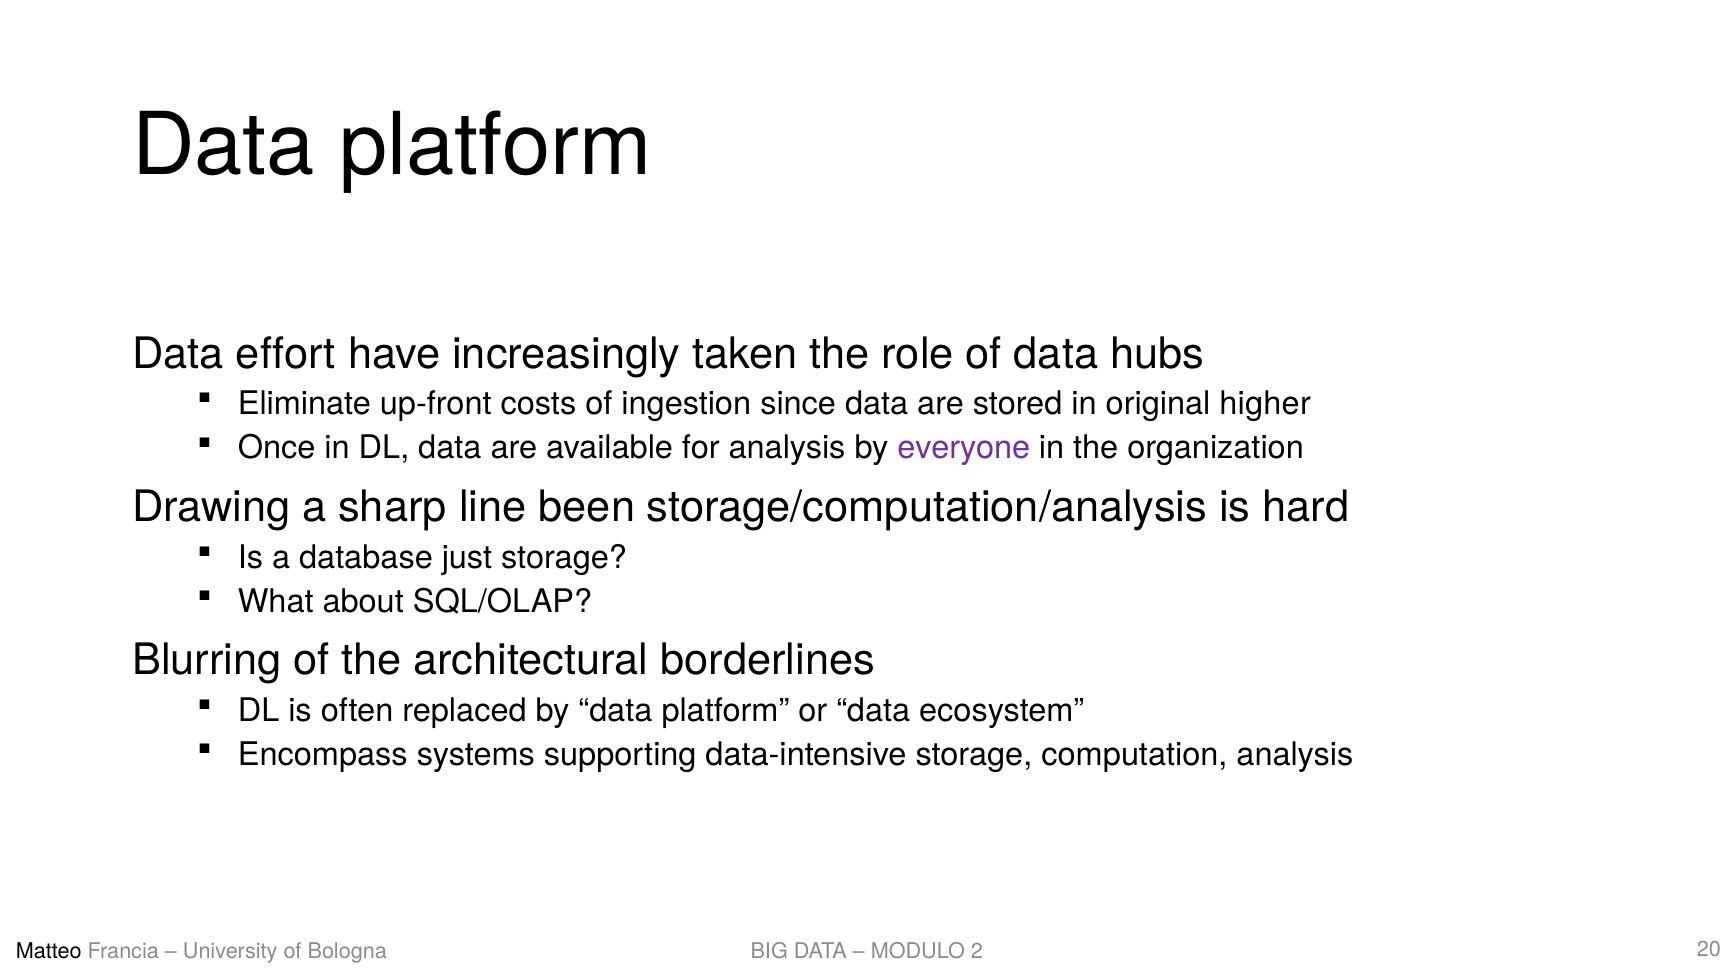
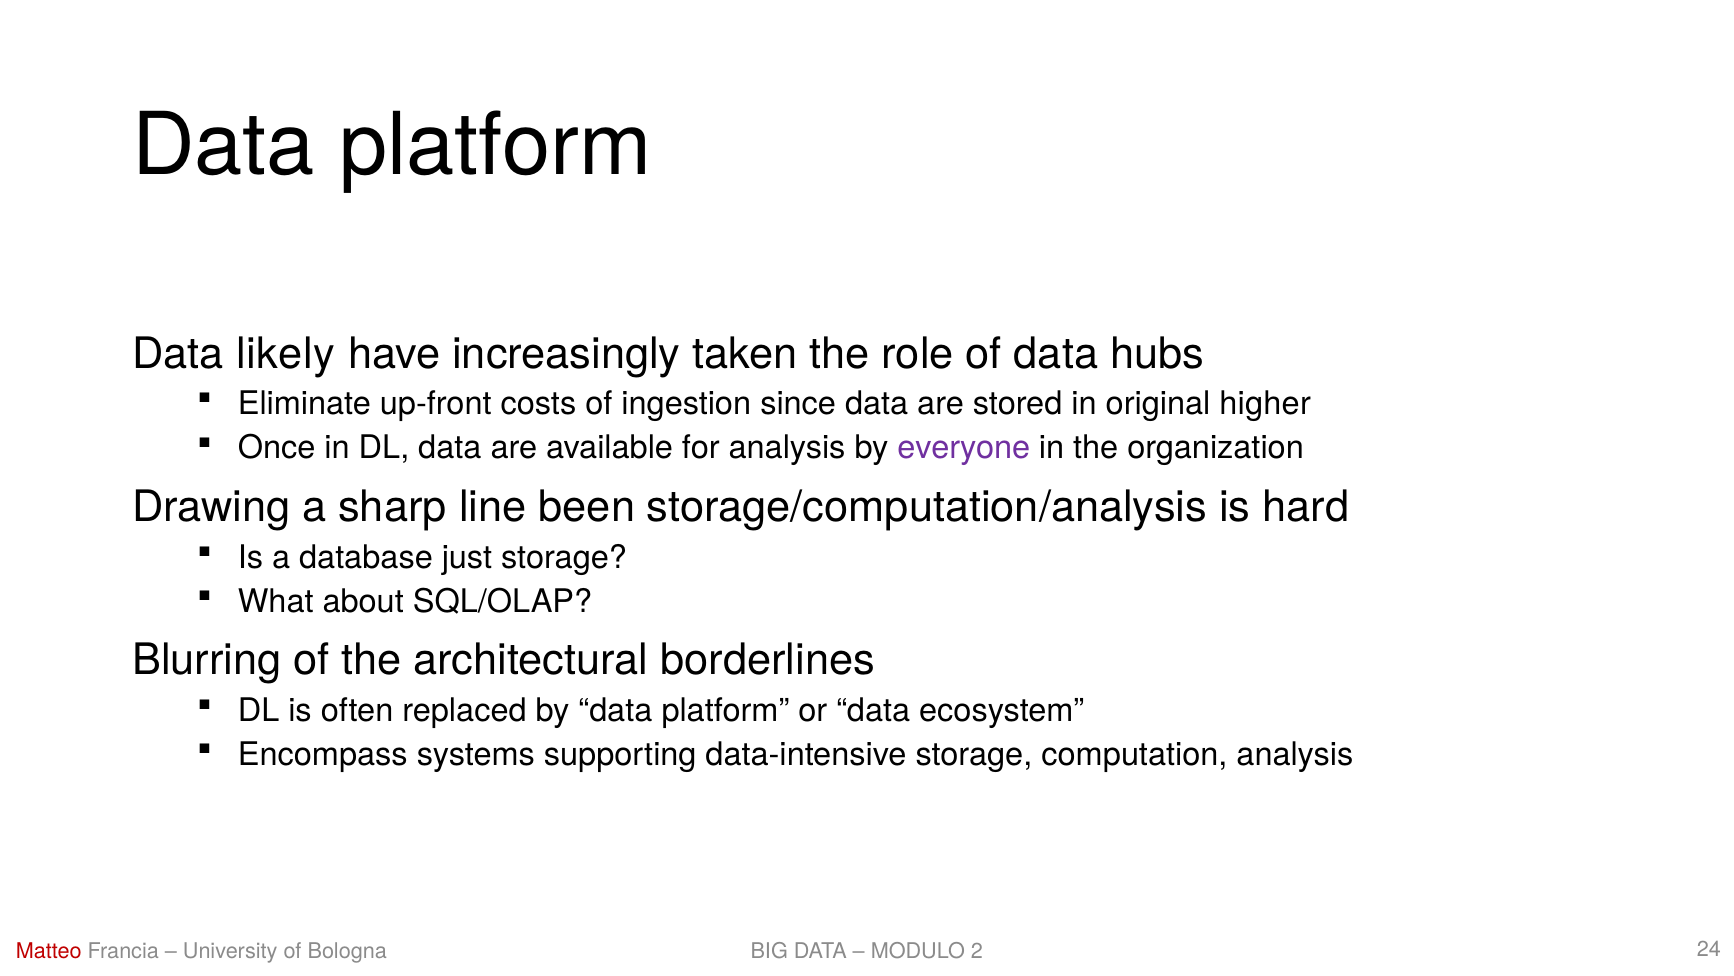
effort: effort -> likely
Matteo colour: black -> red
20: 20 -> 24
